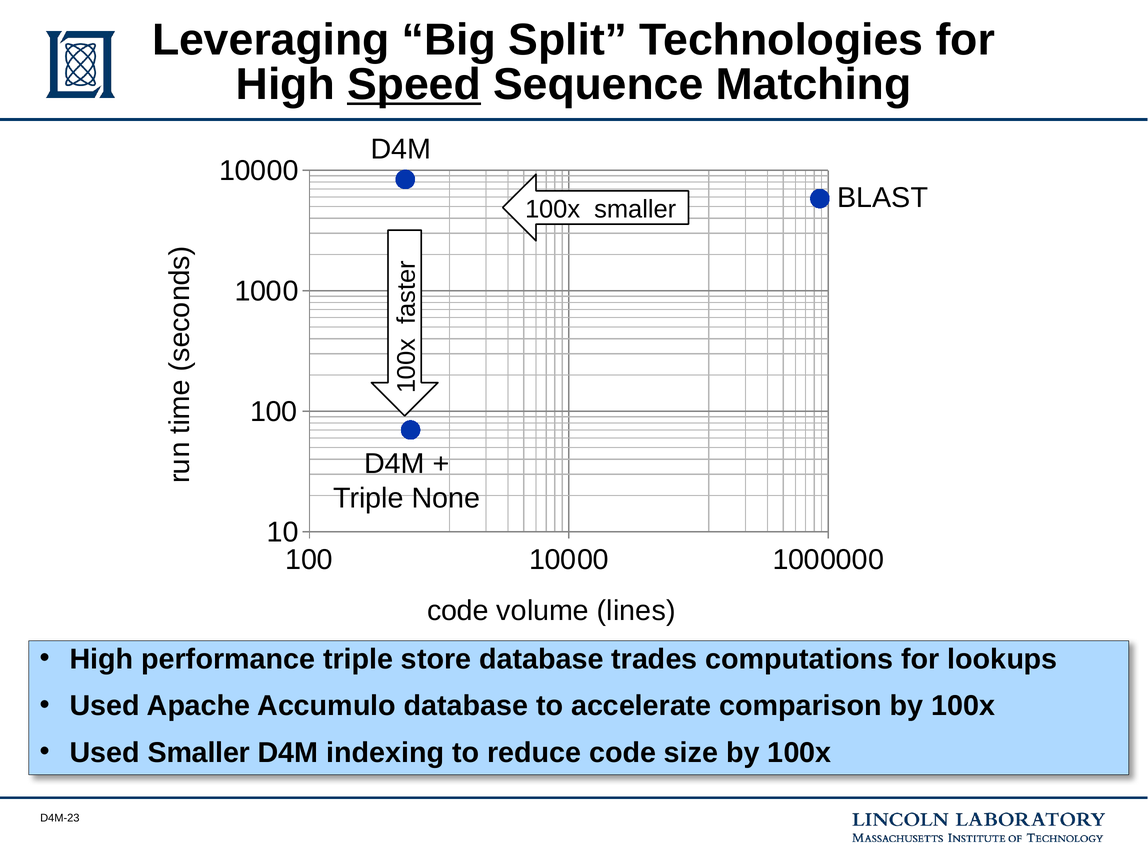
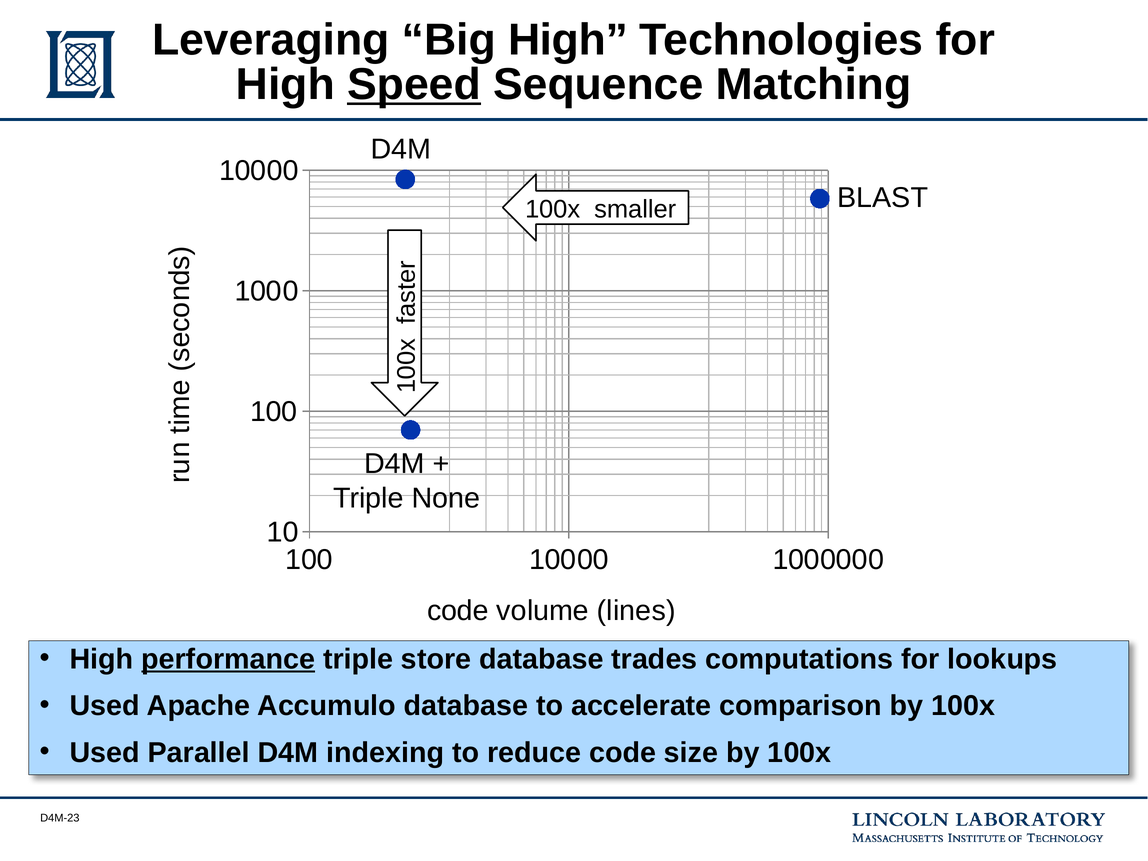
Big Split: Split -> High
performance underline: none -> present
Used Smaller: Smaller -> Parallel
